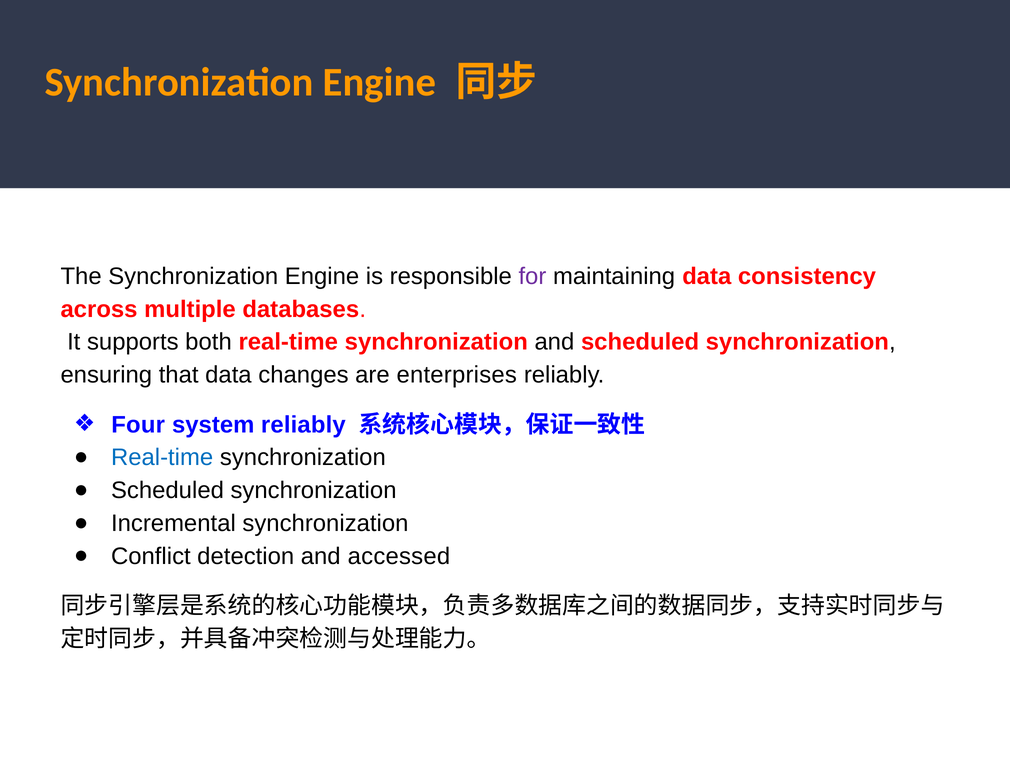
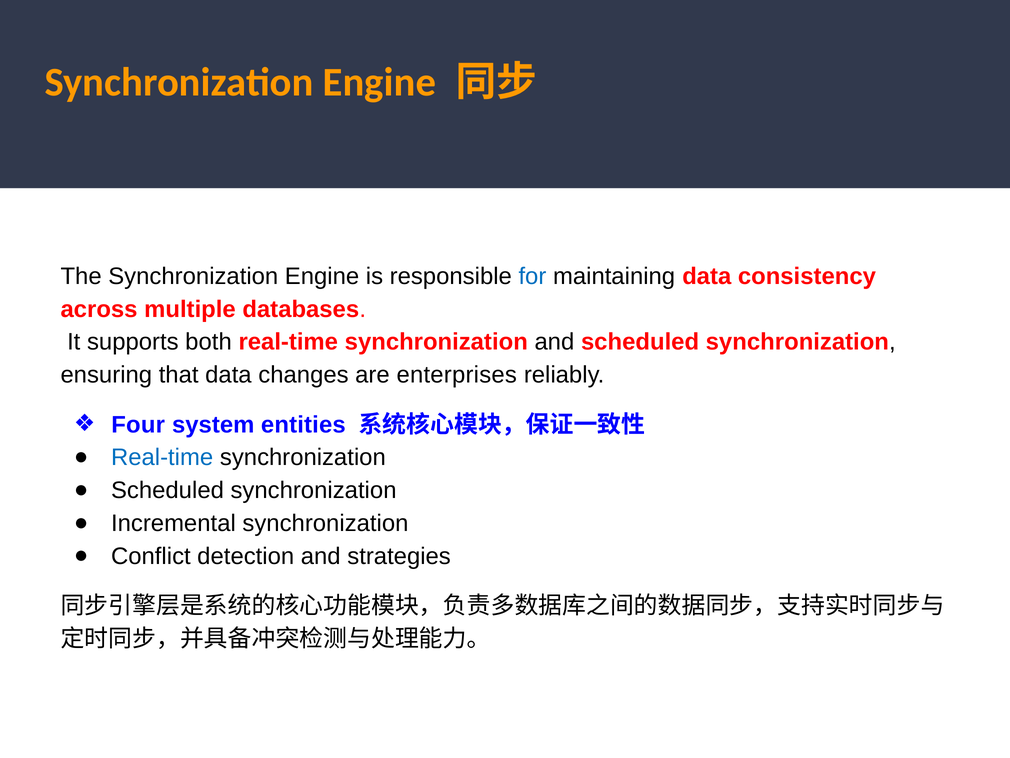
for colour: purple -> blue
system reliably: reliably -> entities
accessed: accessed -> strategies
